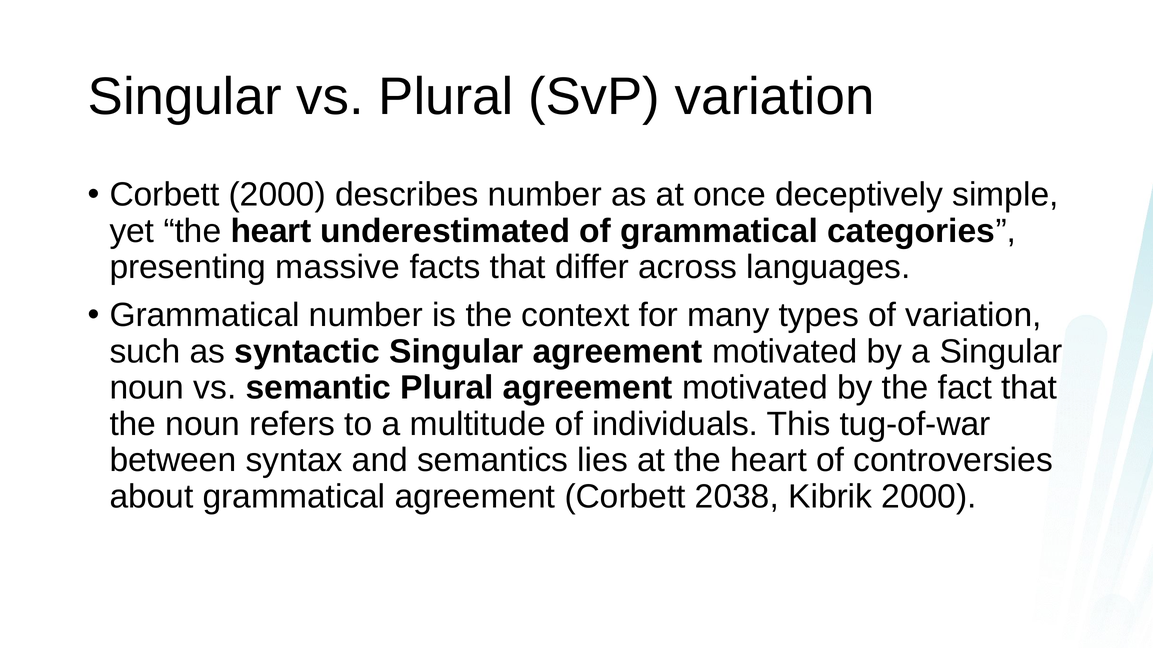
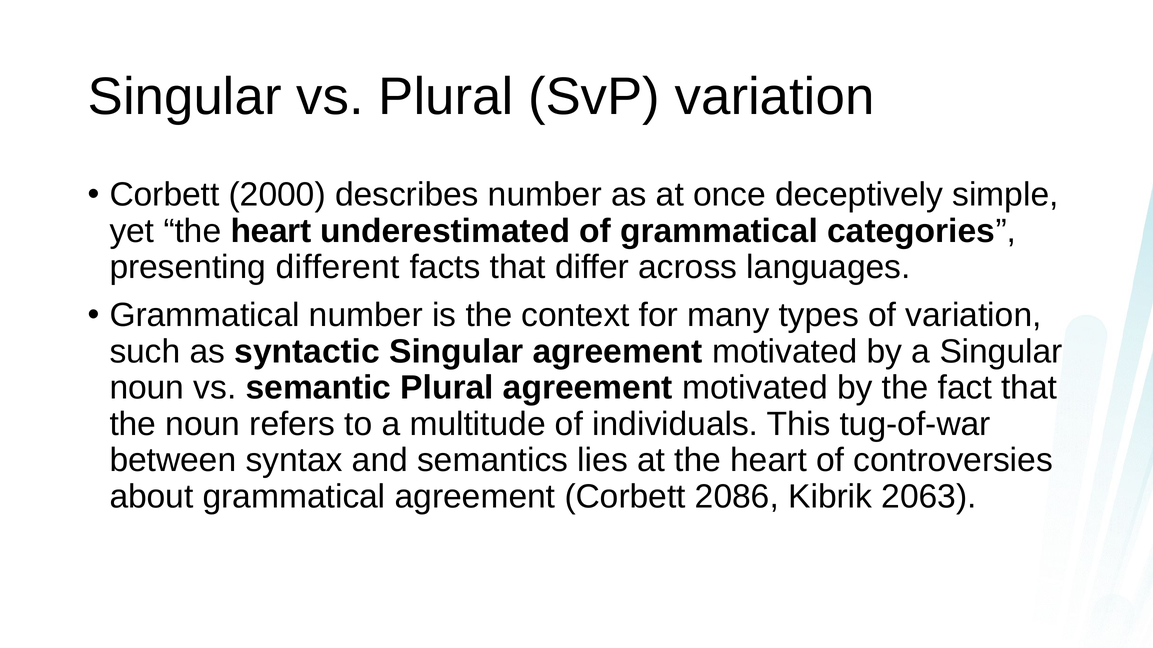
massive: massive -> different
2038: 2038 -> 2086
Kibrik 2000: 2000 -> 2063
